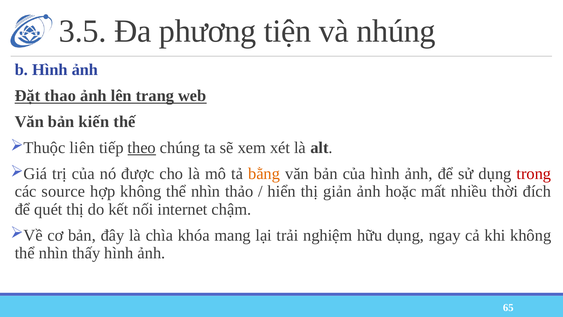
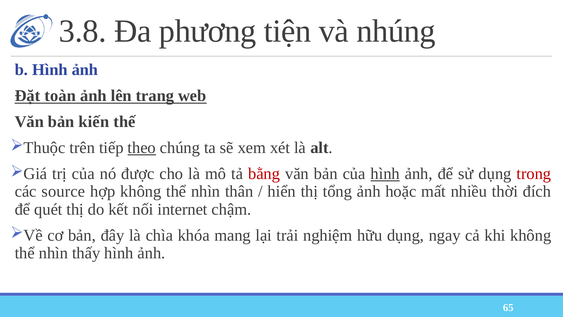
3.5: 3.5 -> 3.8
thao: thao -> toàn
liên: liên -> trên
bằng colour: orange -> red
hình at (385, 174) underline: none -> present
thảo: thảo -> thân
giản: giản -> tổng
